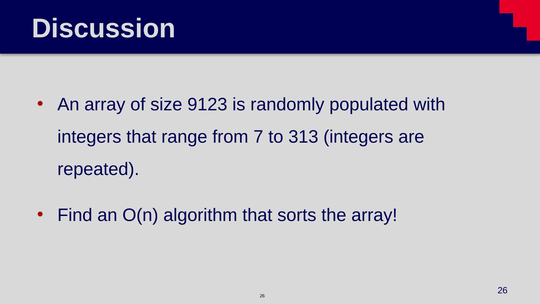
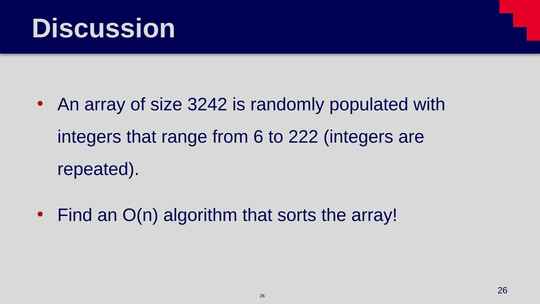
9123: 9123 -> 3242
7: 7 -> 6
313: 313 -> 222
